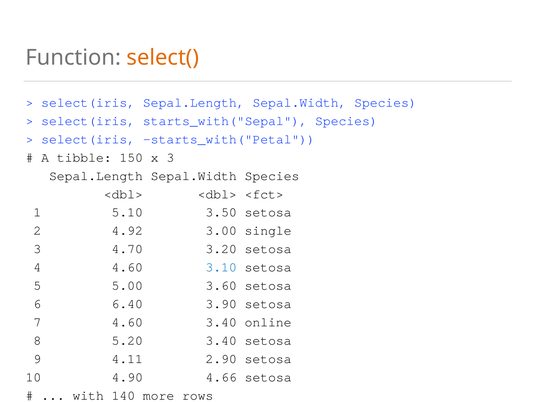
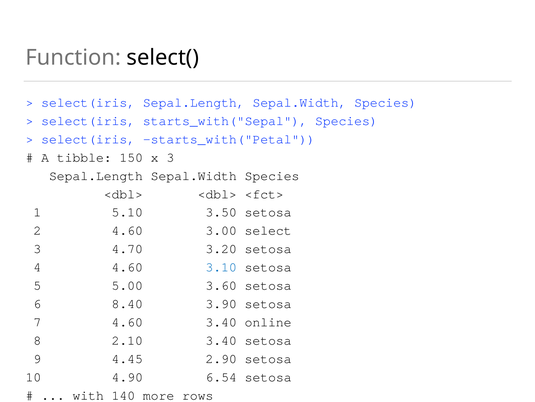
select( colour: orange -> black
2 4.92: 4.92 -> 4.60
single: single -> select
6.40: 6.40 -> 8.40
5.20: 5.20 -> 2.10
4.11: 4.11 -> 4.45
4.66: 4.66 -> 6.54
